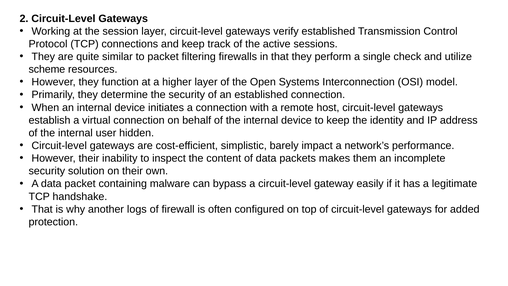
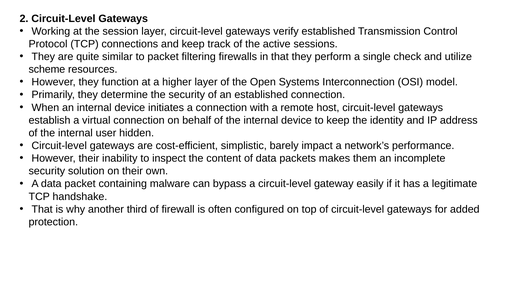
logs: logs -> third
